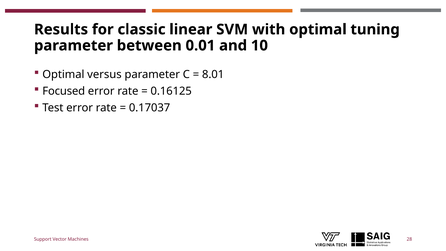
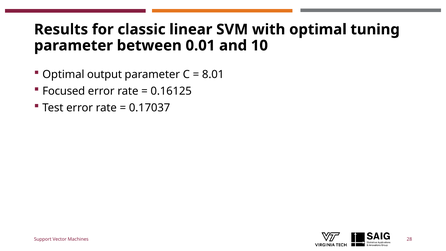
versus: versus -> output
